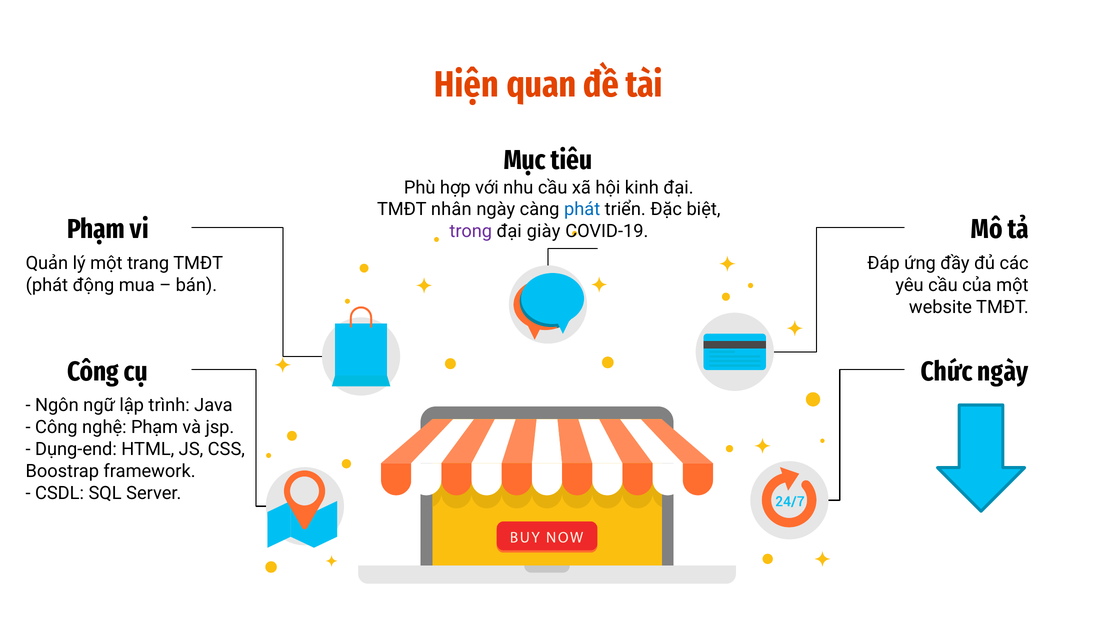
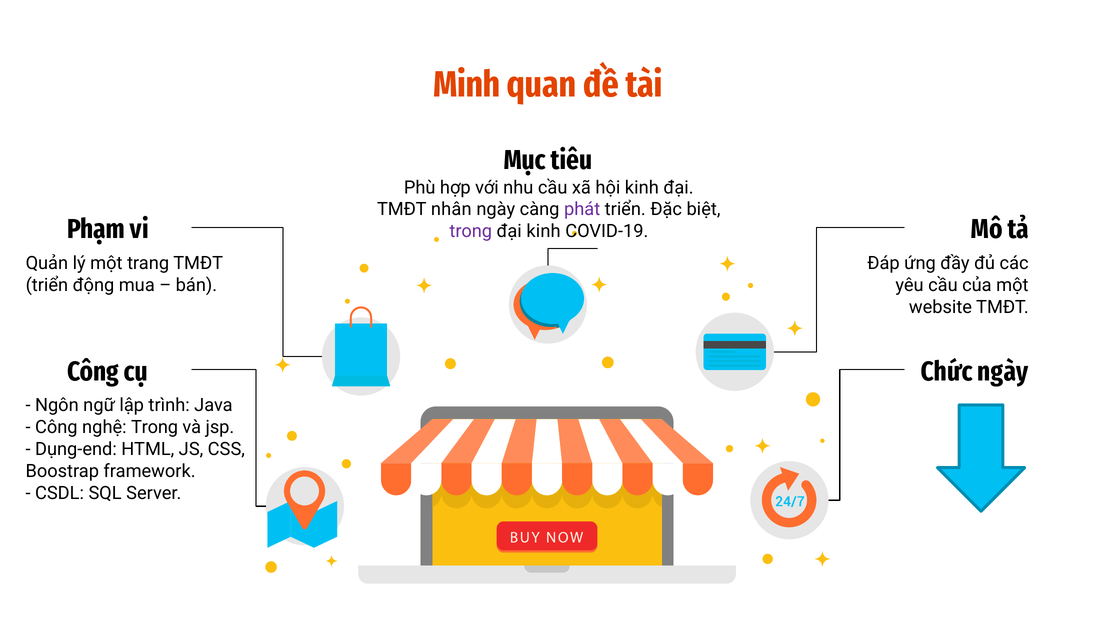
Hiện: Hiện -> Minh
phát at (582, 209) colour: blue -> purple
đại giày: giày -> kinh
phát at (47, 285): phát -> triển
nghệ Phạm: Phạm -> Trong
